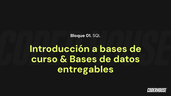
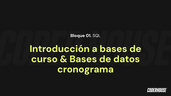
entregables: entregables -> cronograma
